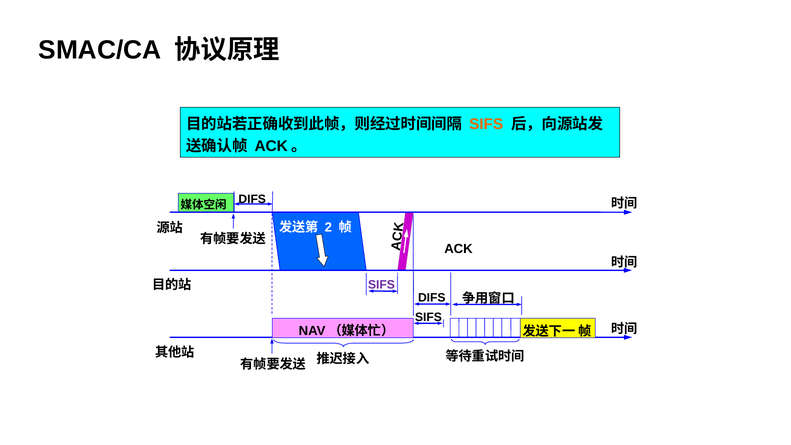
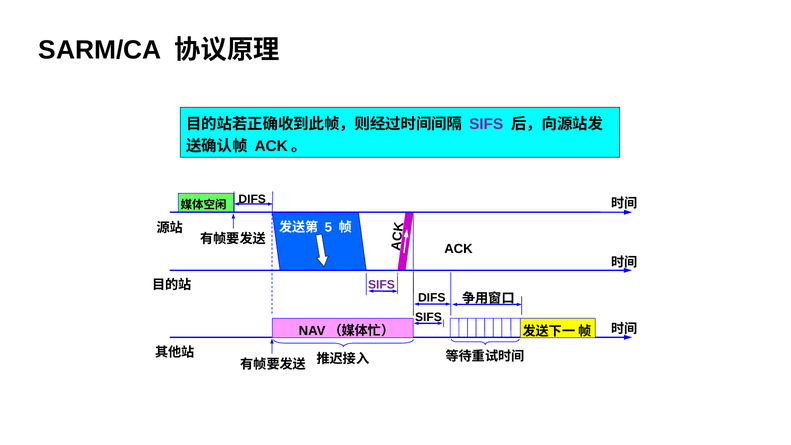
SMAC/CA: SMAC/CA -> SARM/CA
SIFS at (486, 124) colour: orange -> purple
2: 2 -> 5
